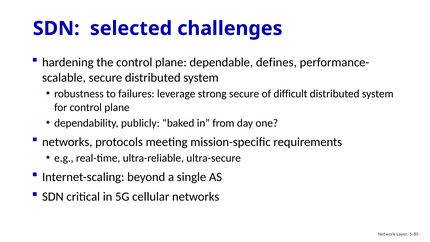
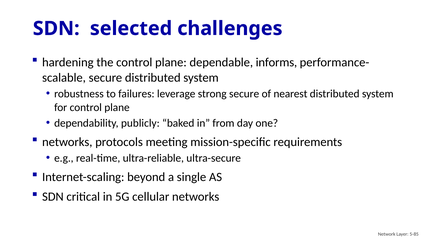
defines: defines -> informs
difficult: difficult -> nearest
